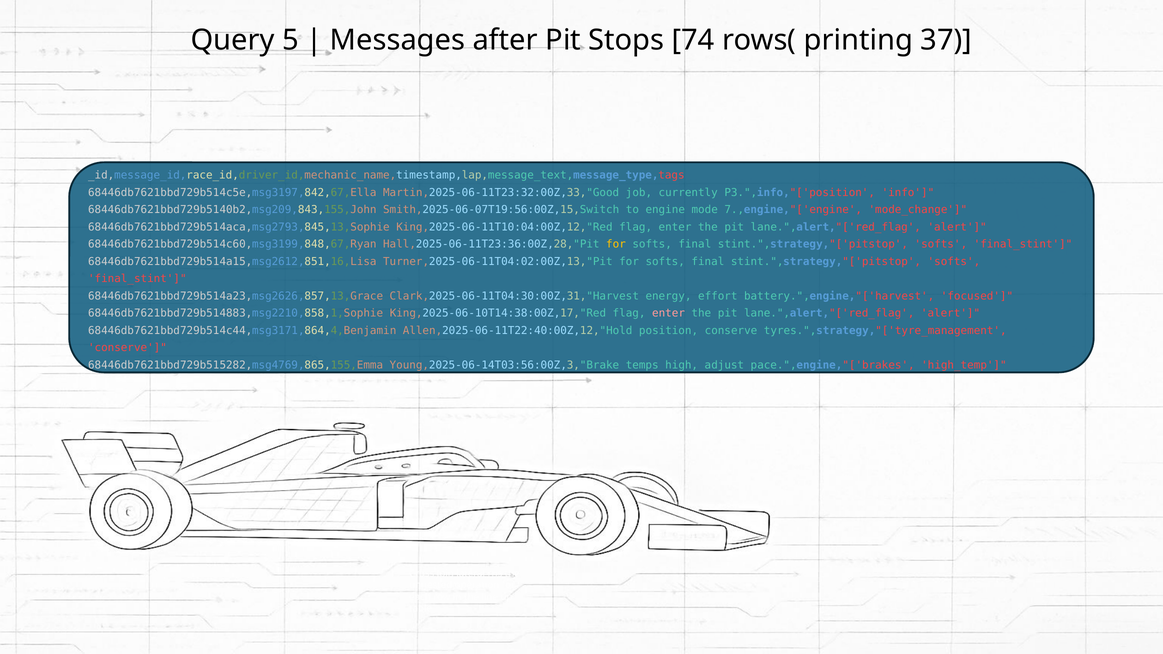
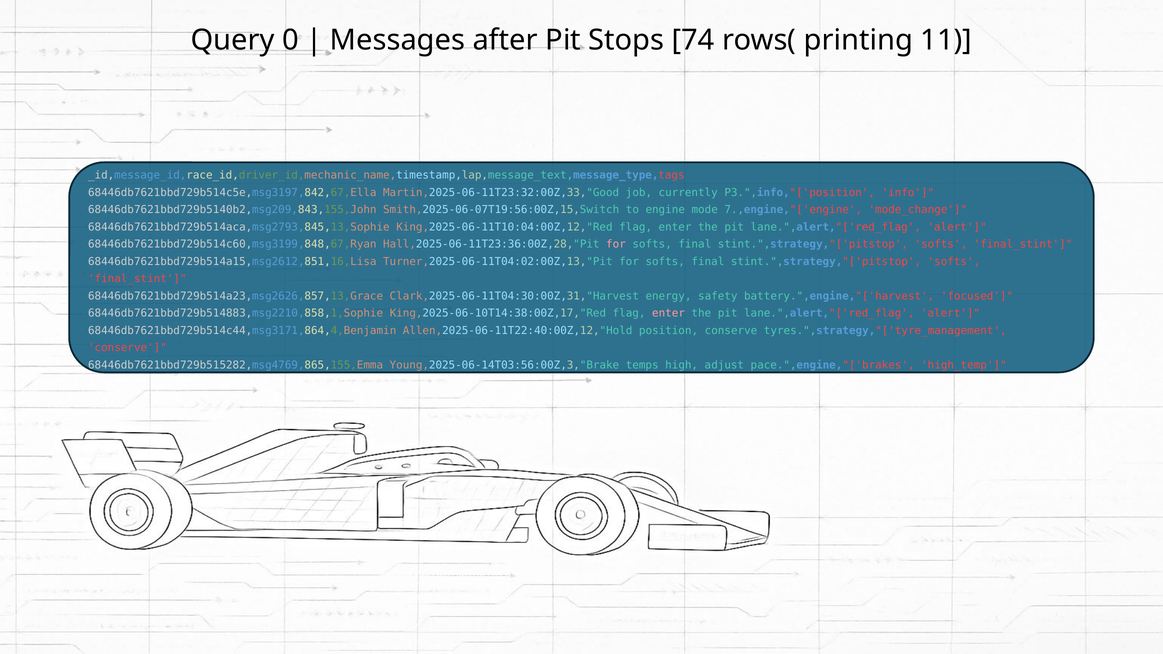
5: 5 -> 0
37: 37 -> 11
for at (616, 244) colour: yellow -> pink
effort: effort -> safety
